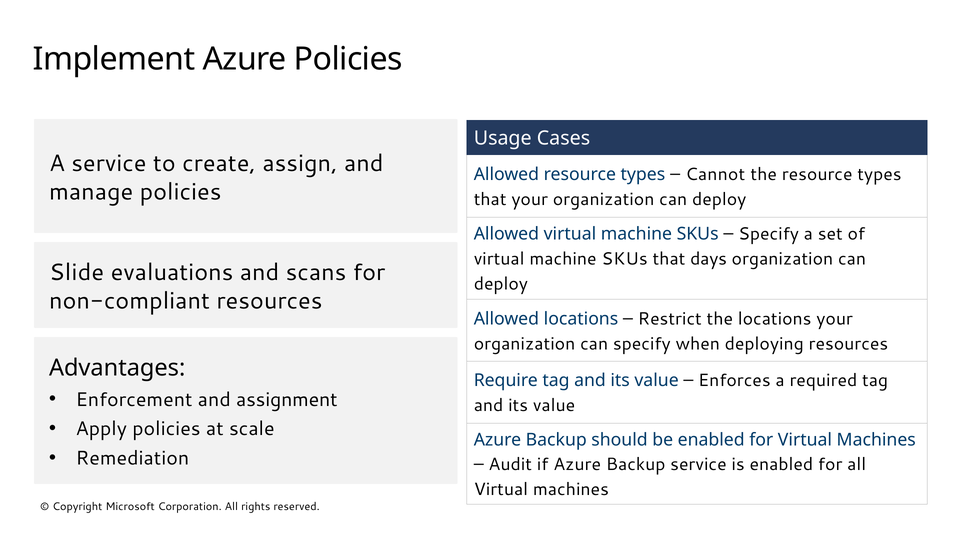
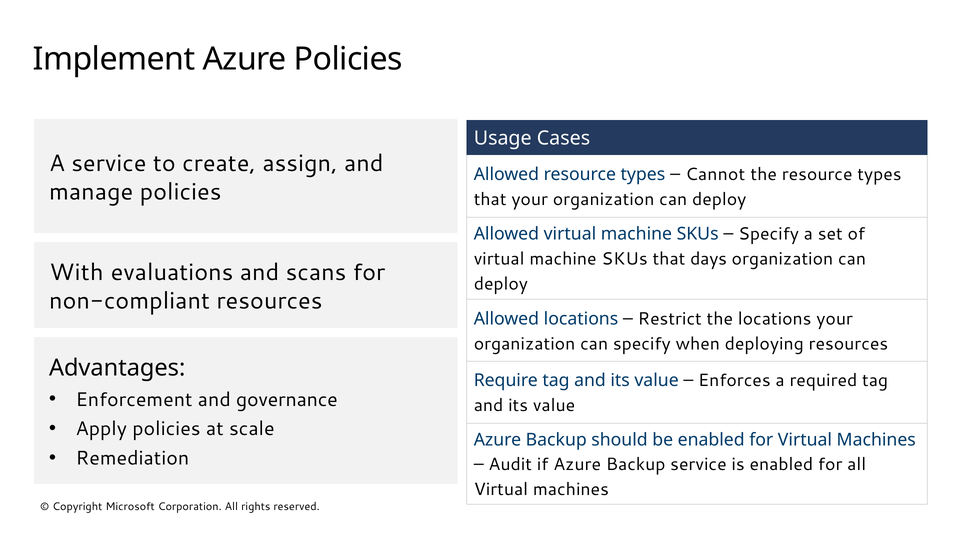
Slide: Slide -> With
assignment: assignment -> governance
